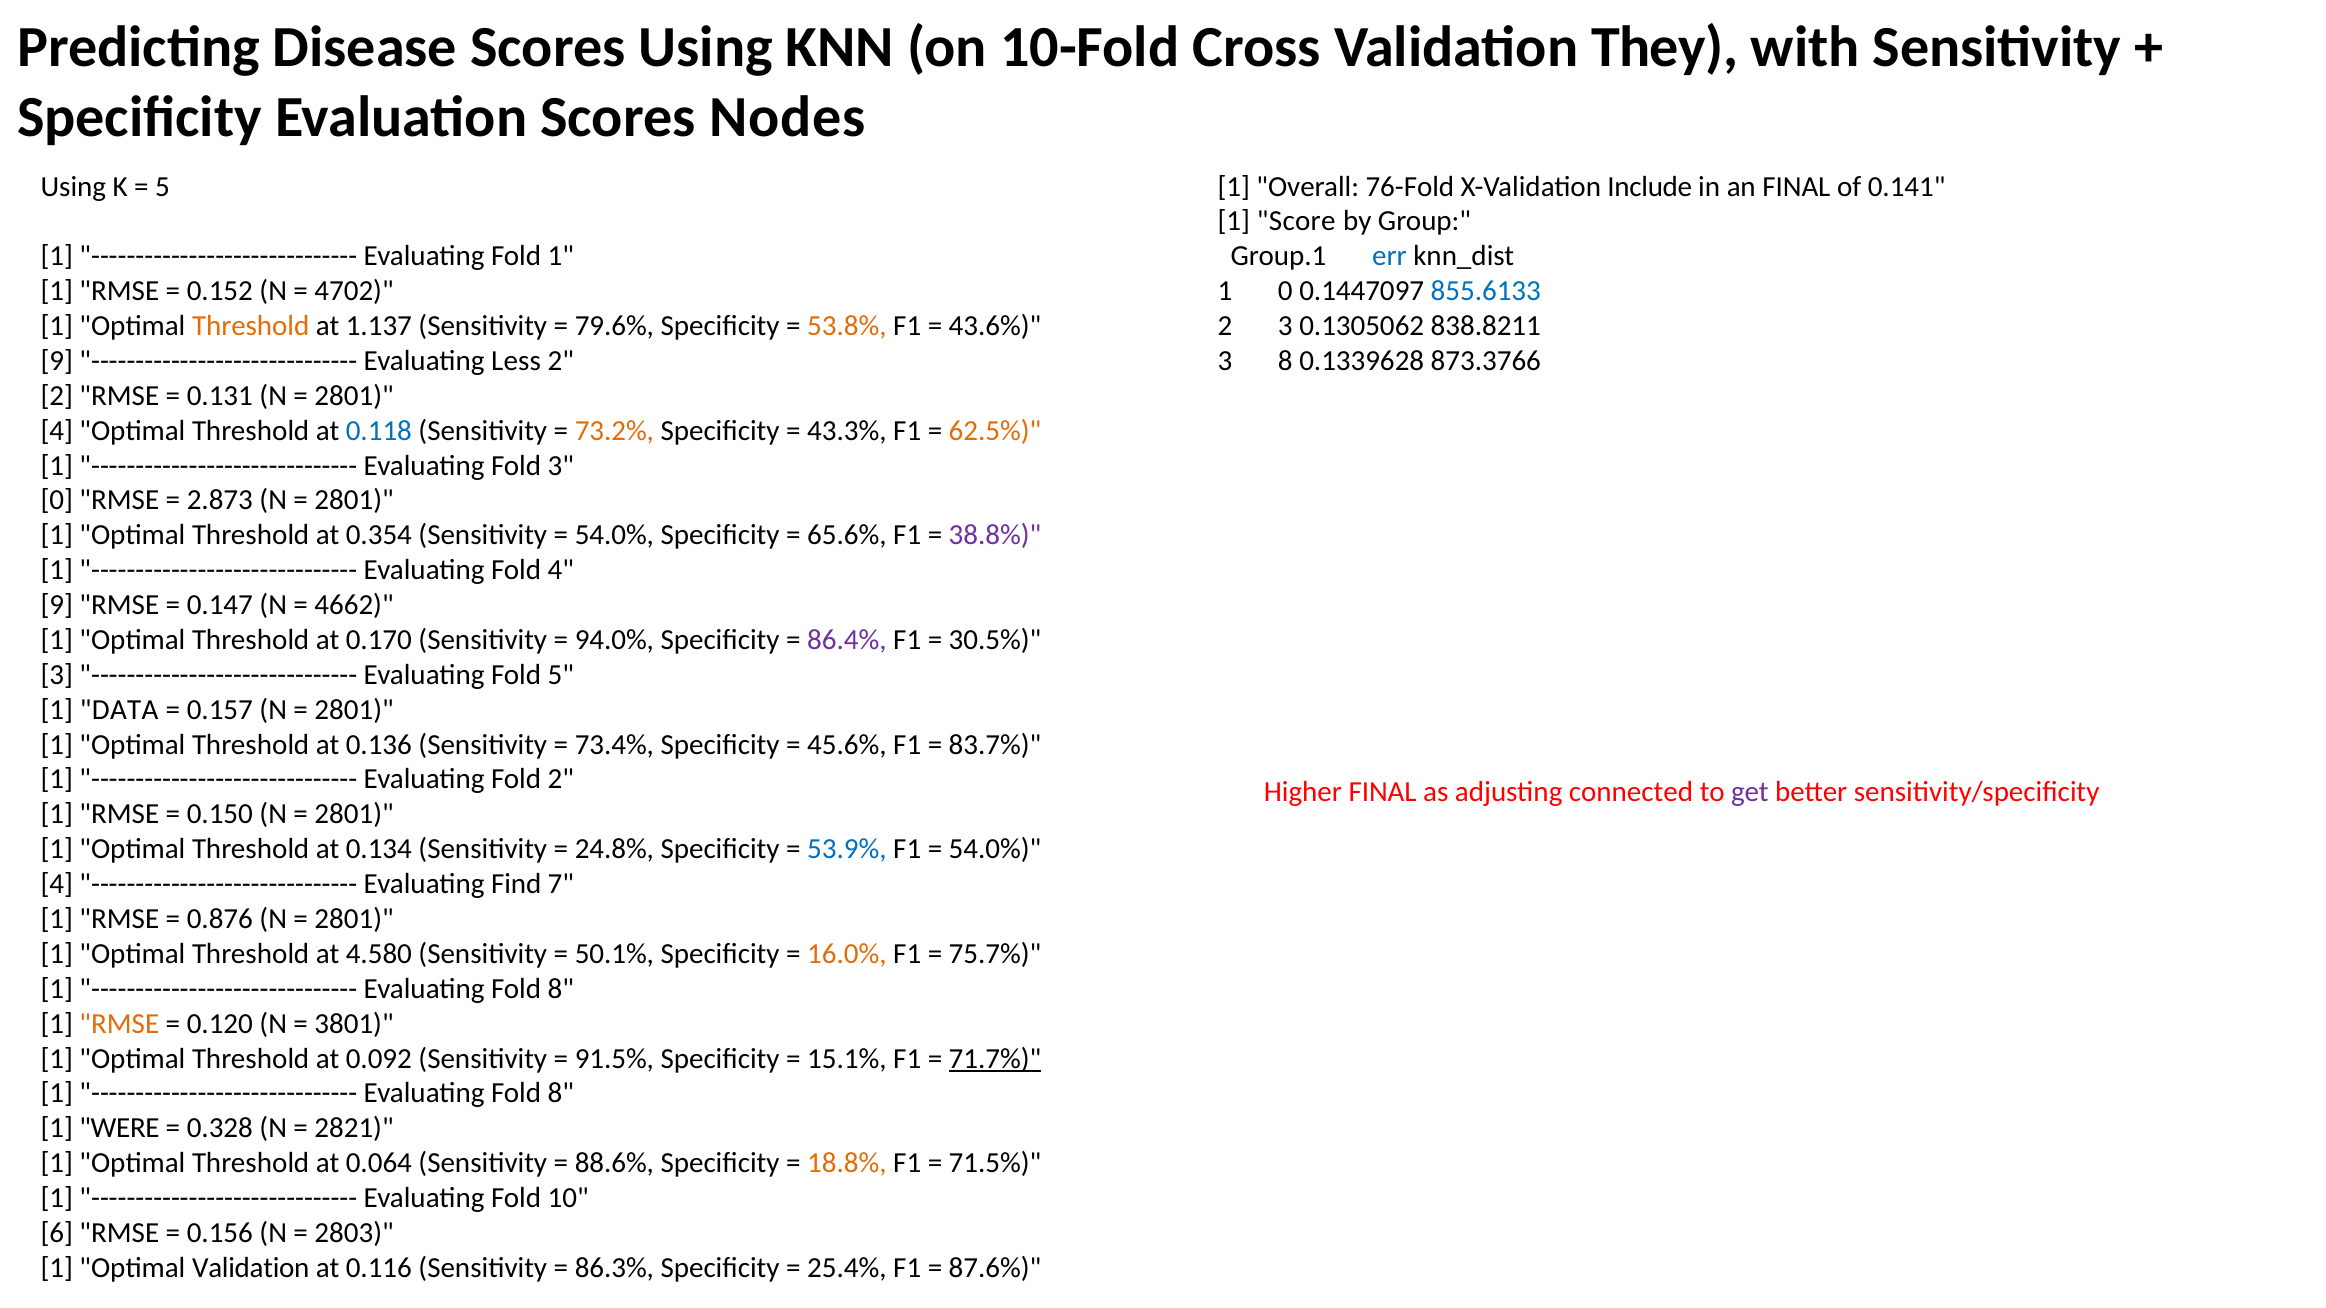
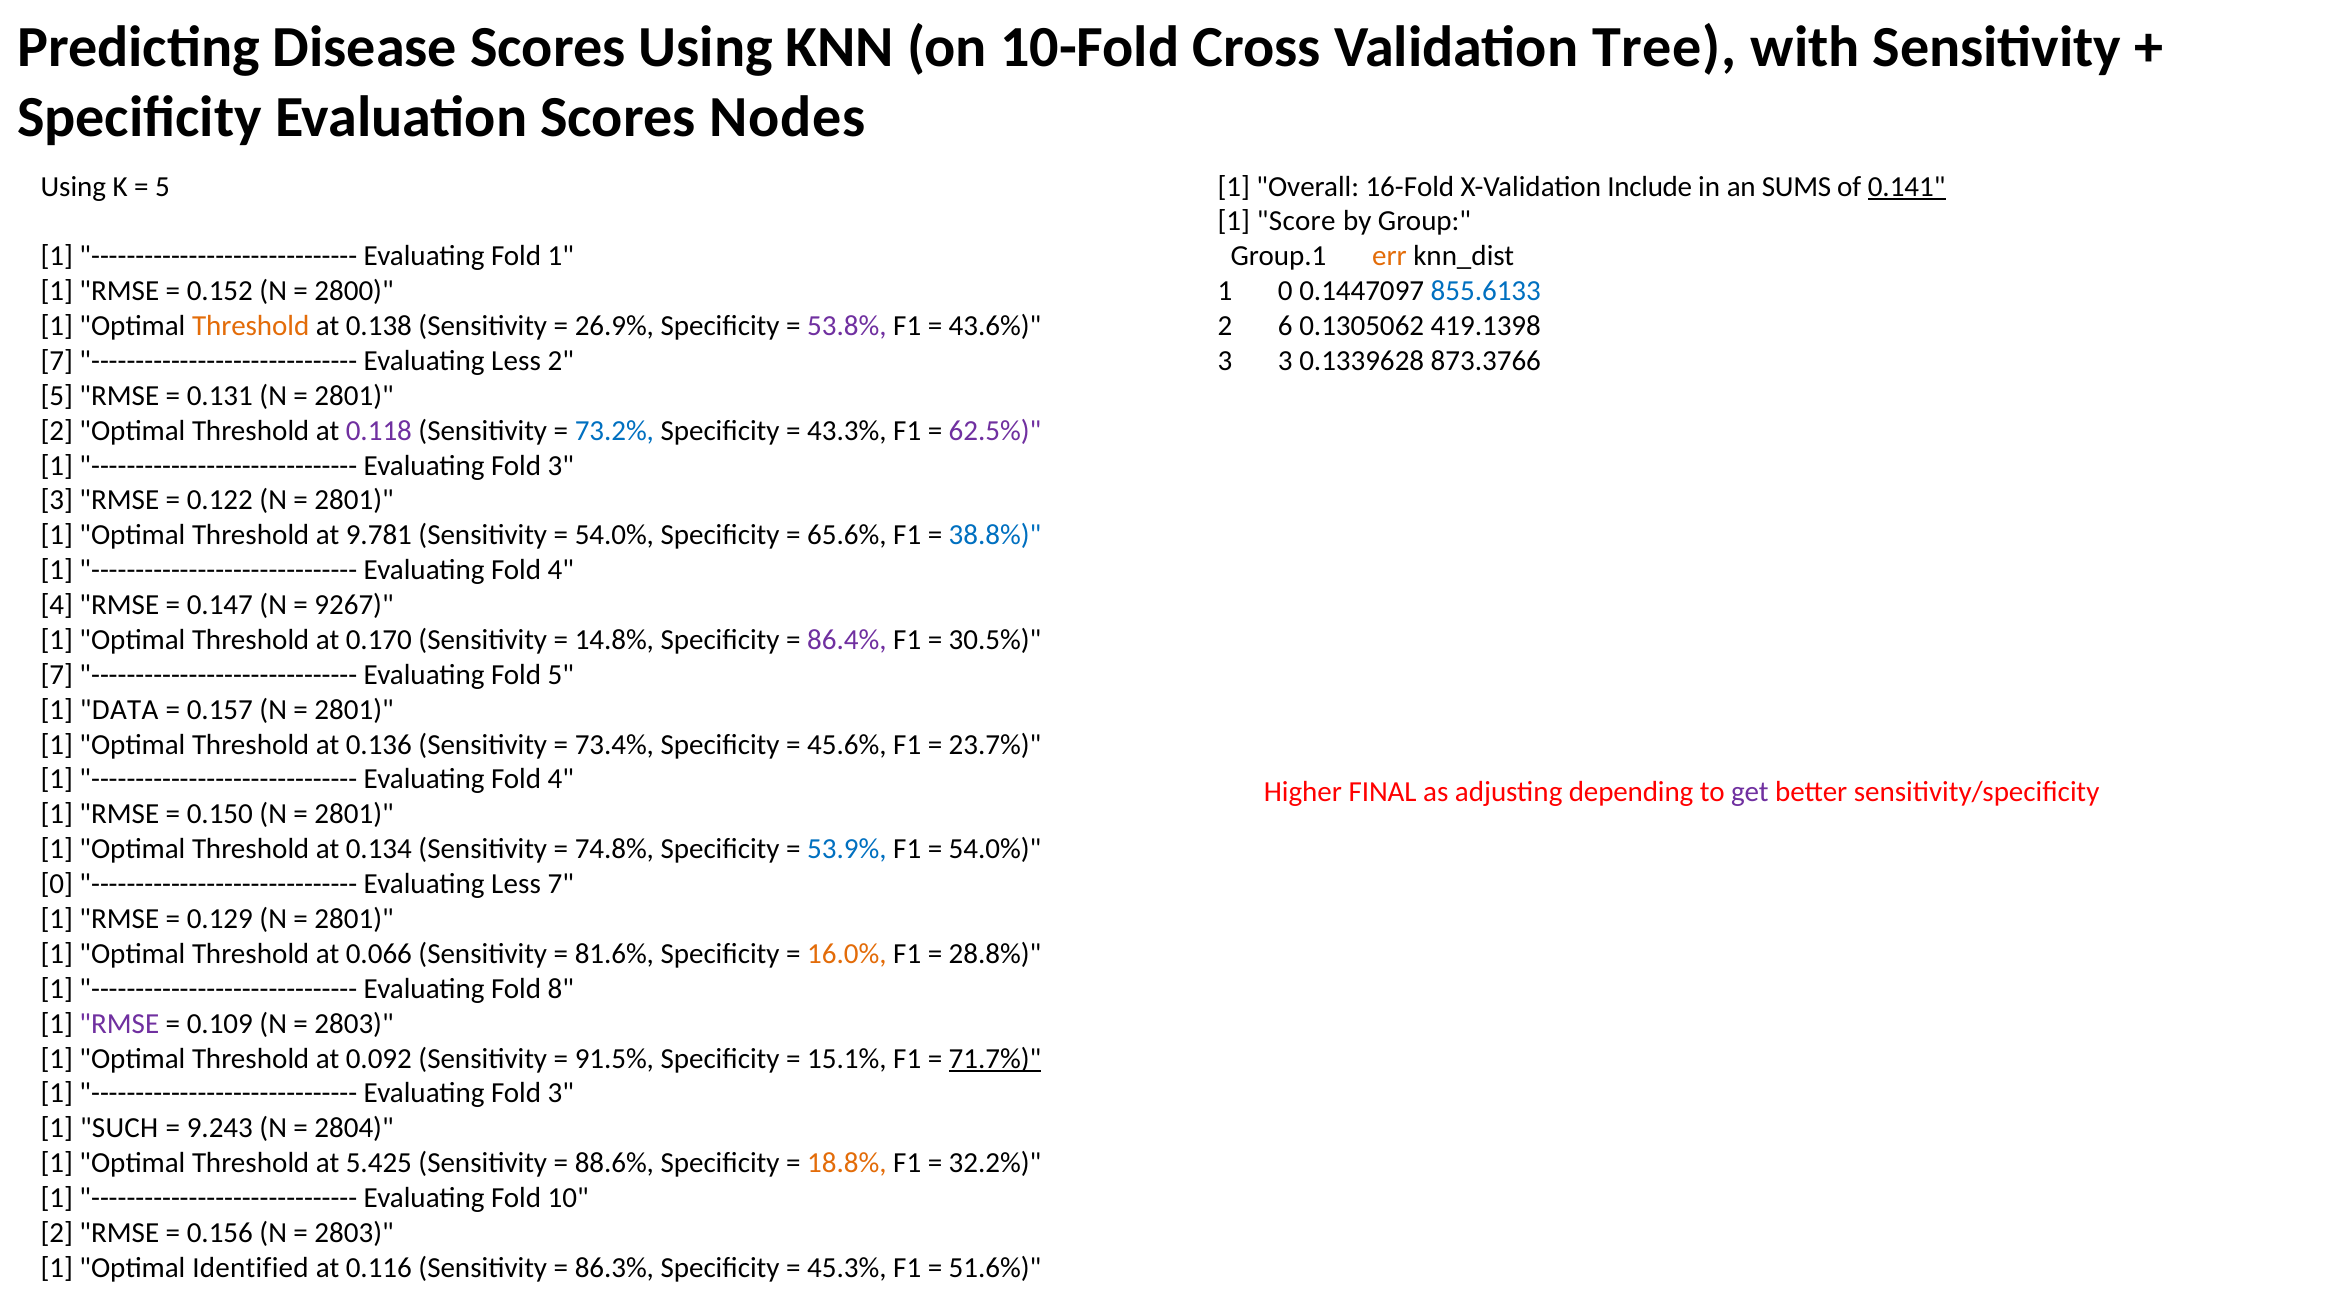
They: They -> Tree
76-Fold: 76-Fold -> 16-Fold
an FINAL: FINAL -> SUMS
0.141 underline: none -> present
err colour: blue -> orange
4702: 4702 -> 2800
1.137: 1.137 -> 0.138
79.6%: 79.6% -> 26.9%
53.8% colour: orange -> purple
2 3: 3 -> 6
838.8211: 838.8211 -> 419.1398
9 at (57, 361): 9 -> 7
8 at (1285, 361): 8 -> 3
2 at (57, 396): 2 -> 5
4 at (57, 431): 4 -> 2
0.118 colour: blue -> purple
73.2% colour: orange -> blue
62.5% colour: orange -> purple
0 at (57, 501): 0 -> 3
2.873: 2.873 -> 0.122
0.354: 0.354 -> 9.781
38.8% colour: purple -> blue
9 at (57, 605): 9 -> 4
4662: 4662 -> 9267
94.0%: 94.0% -> 14.8%
3 at (57, 675): 3 -> 7
83.7%: 83.7% -> 23.7%
2 at (561, 780): 2 -> 4
connected: connected -> depending
24.8%: 24.8% -> 74.8%
4 at (57, 884): 4 -> 0
Find at (516, 884): Find -> Less
0.876: 0.876 -> 0.129
4.580: 4.580 -> 0.066
50.1%: 50.1% -> 81.6%
75.7%: 75.7% -> 28.8%
RMSE at (119, 1024) colour: orange -> purple
0.120: 0.120 -> 0.109
3801 at (354, 1024): 3801 -> 2803
8 at (561, 1094): 8 -> 3
WERE: WERE -> SUCH
0.328: 0.328 -> 9.243
2821: 2821 -> 2804
0.064: 0.064 -> 5.425
71.5%: 71.5% -> 32.2%
6 at (57, 1233): 6 -> 2
Optimal Validation: Validation -> Identified
25.4%: 25.4% -> 45.3%
87.6%: 87.6% -> 51.6%
